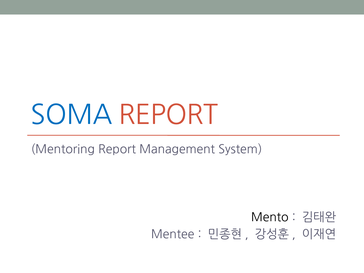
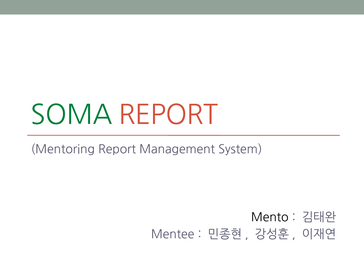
SOMA colour: blue -> green
